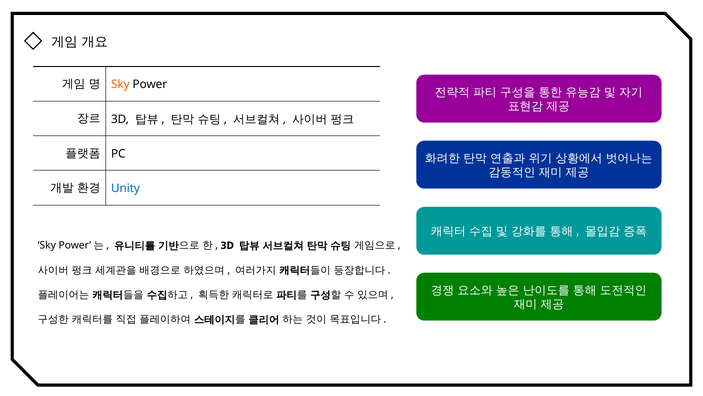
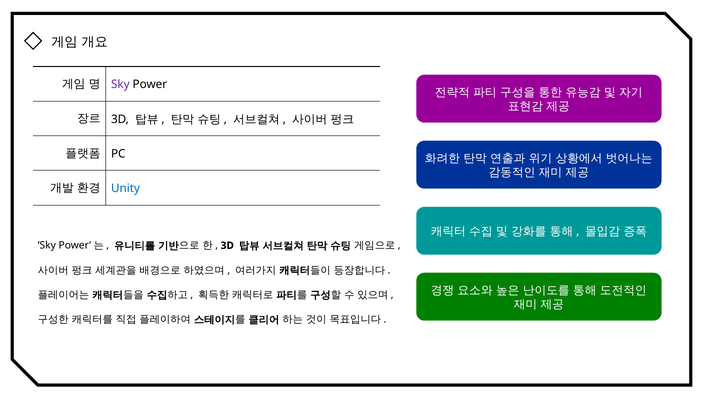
Sky at (120, 84) colour: orange -> purple
